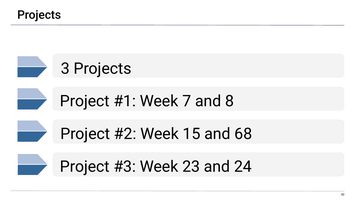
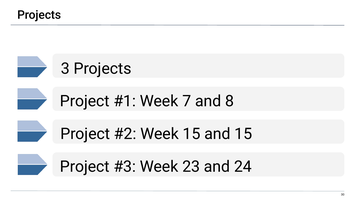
and 68: 68 -> 15
